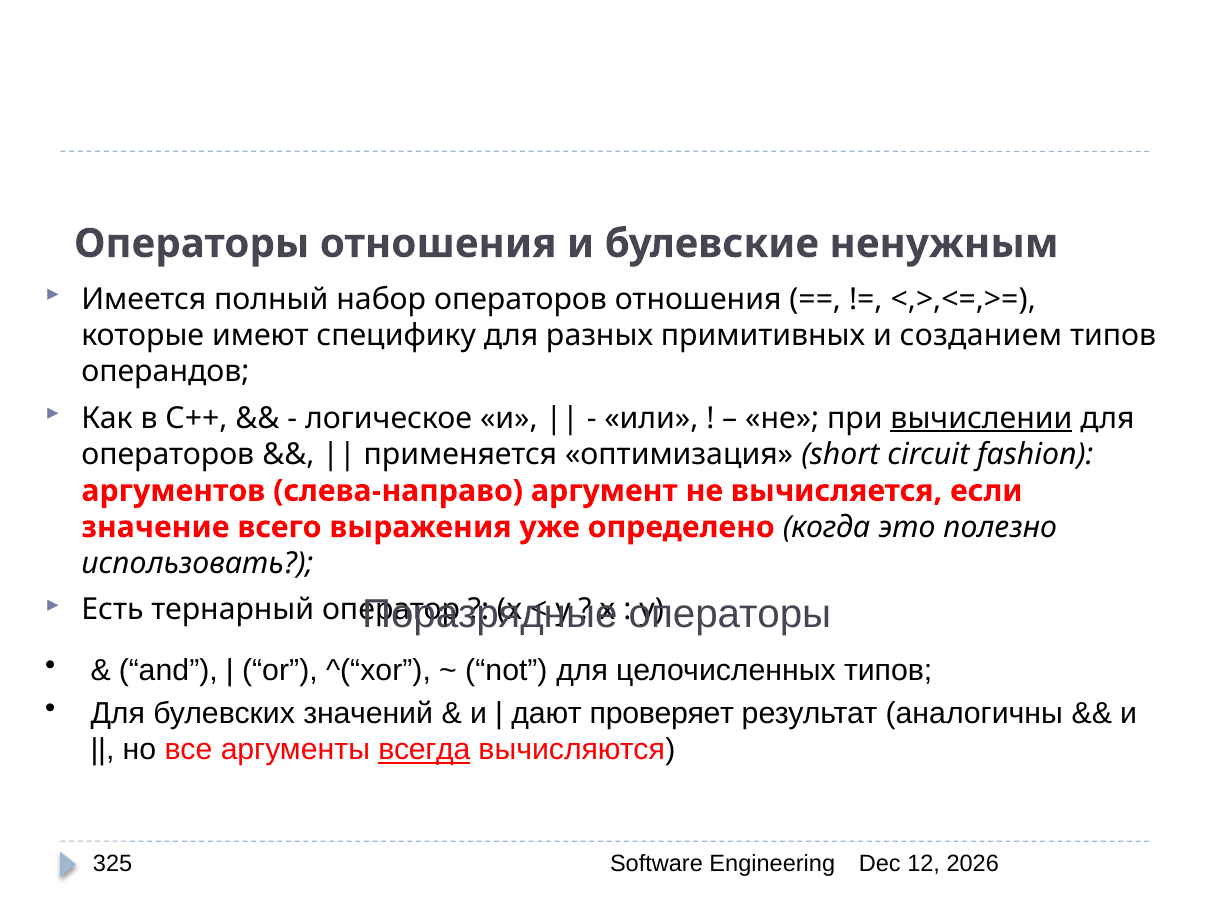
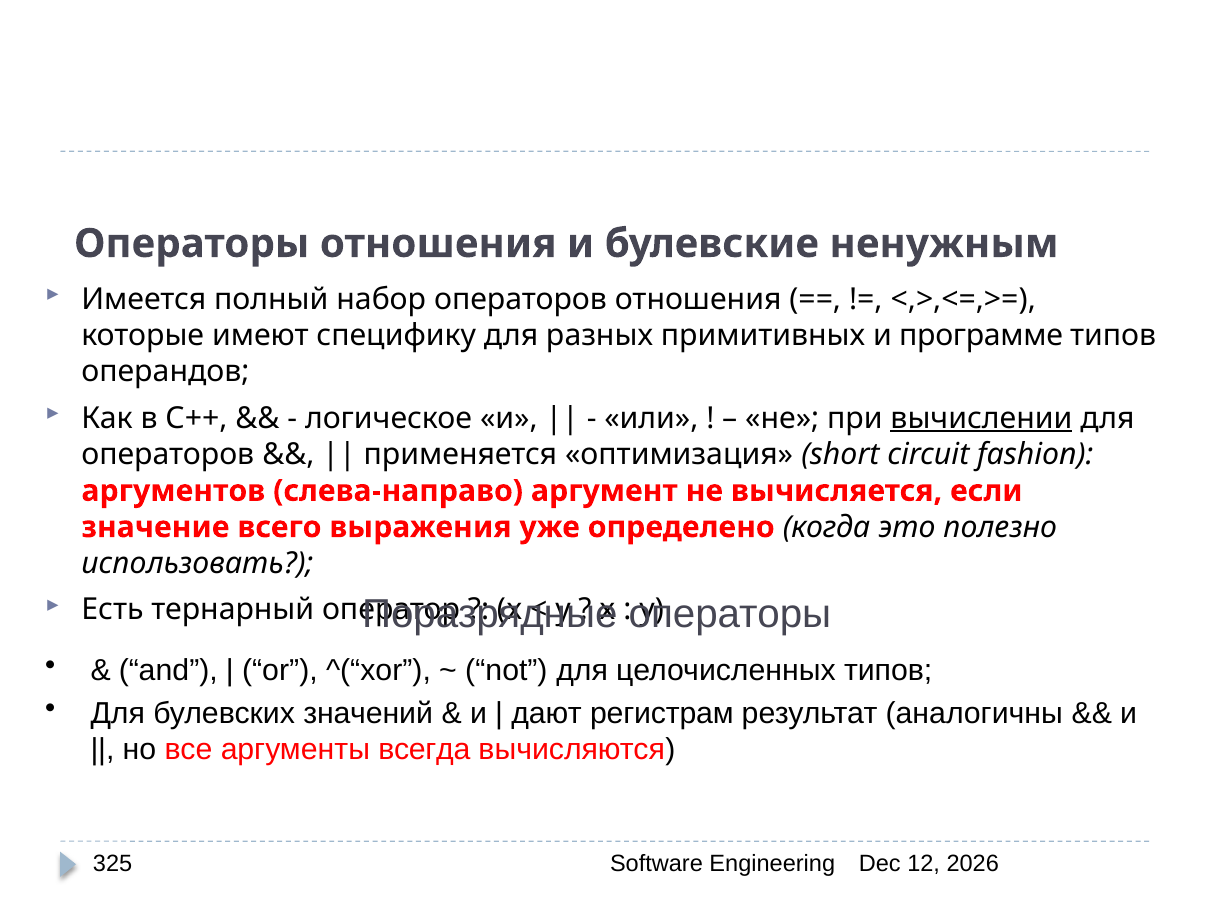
созданием: созданием -> программе
проверяет: проверяет -> регистрам
всегда underline: present -> none
